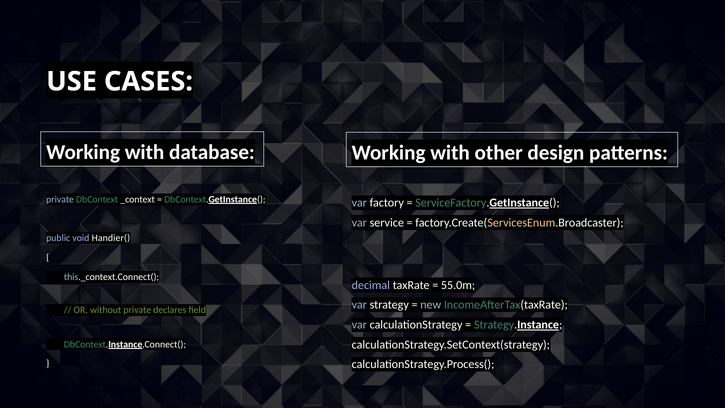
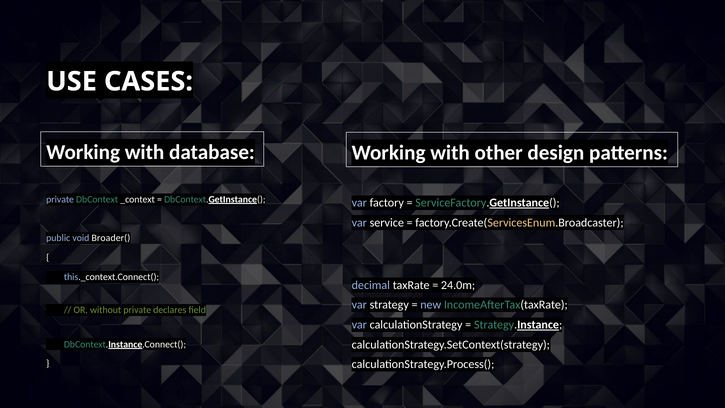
Handier(: Handier( -> Broader(
55.0m: 55.0m -> 24.0m
